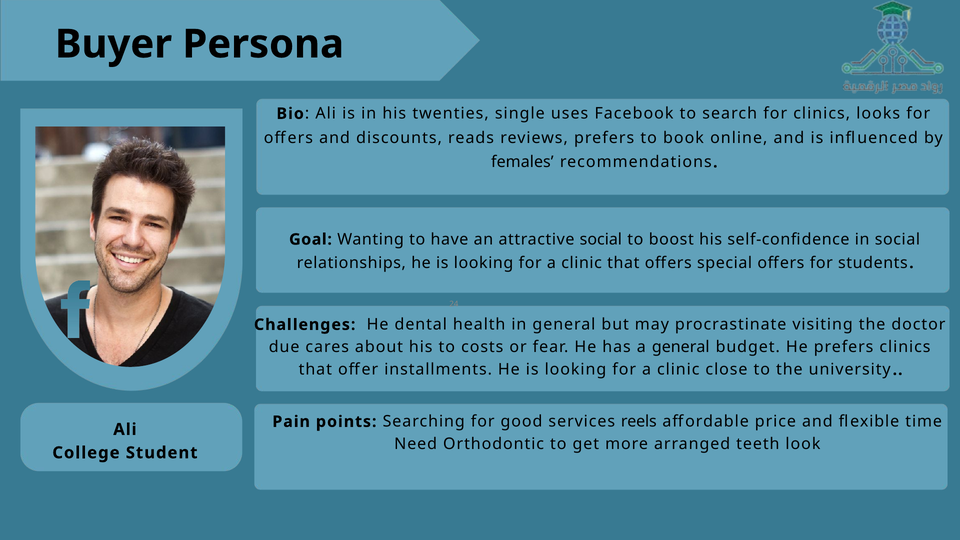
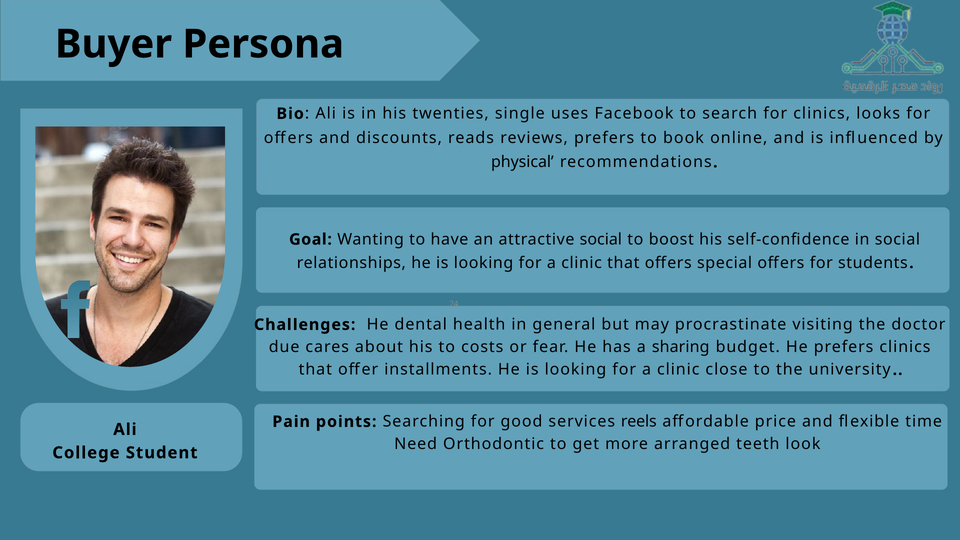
females: females -> physical
a general: general -> sharing
